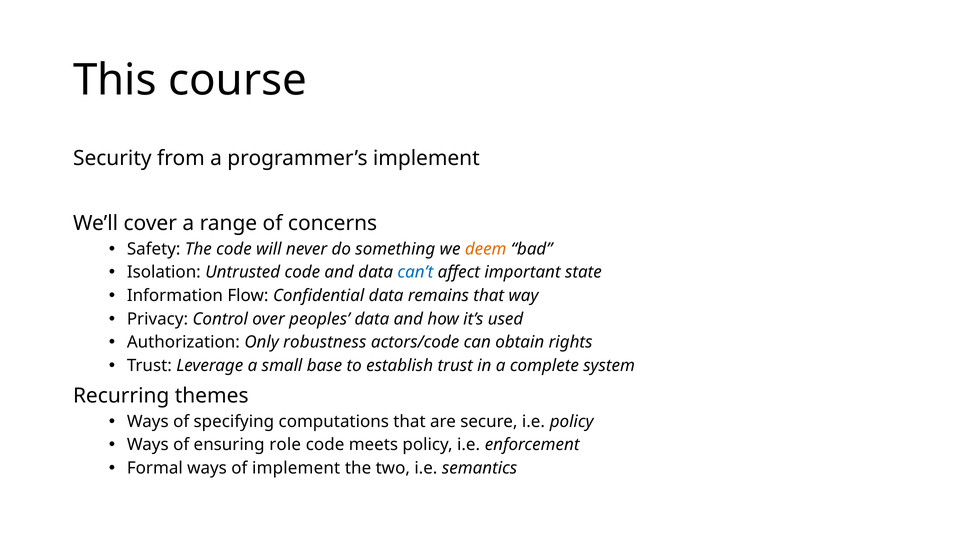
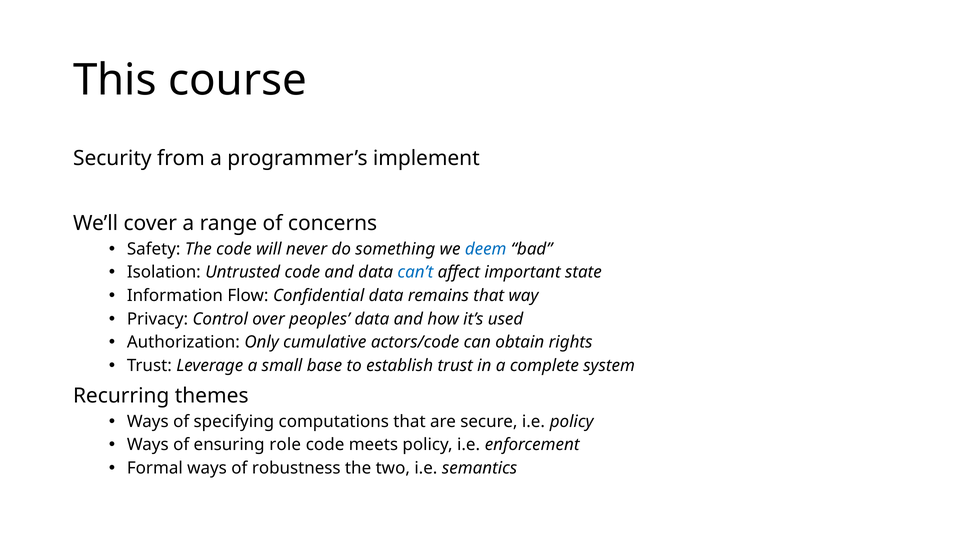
deem colour: orange -> blue
robustness: robustness -> cumulative
of implement: implement -> robustness
